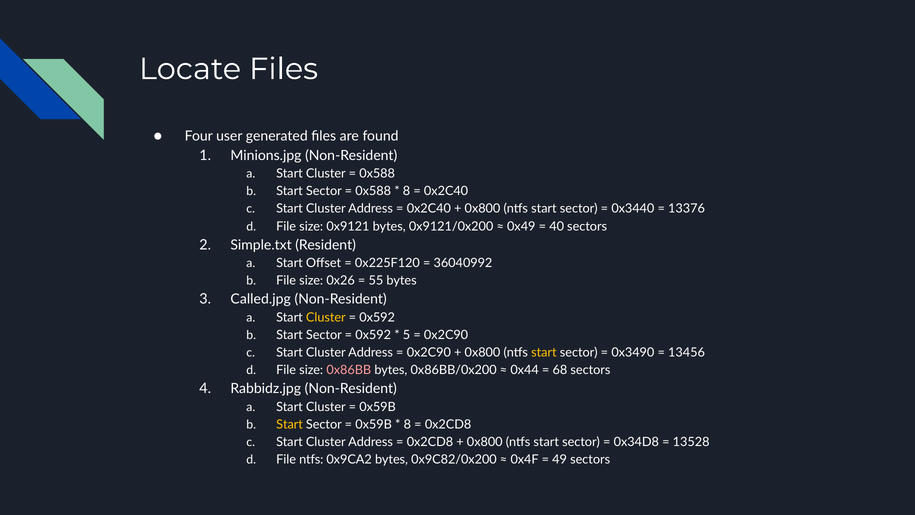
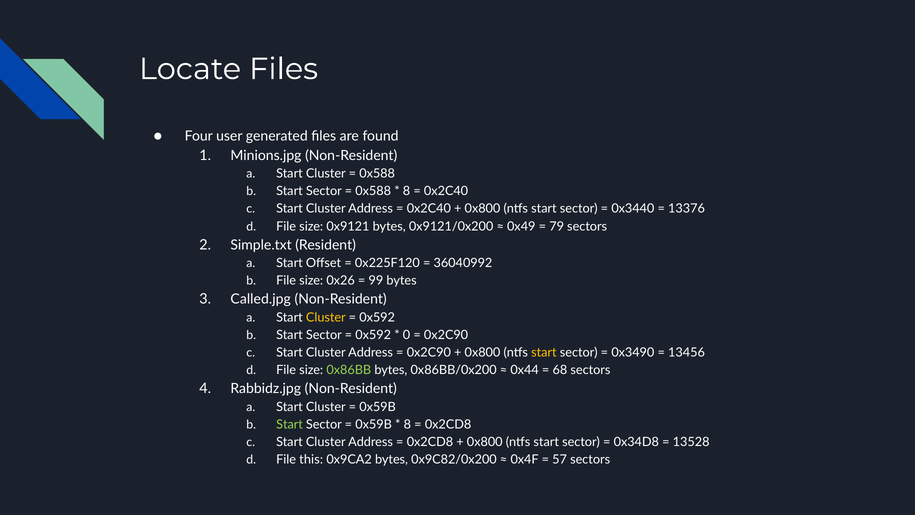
40: 40 -> 79
55: 55 -> 99
5: 5 -> 0
0x86BB colour: pink -> light green
Start at (290, 424) colour: yellow -> light green
File ntfs: ntfs -> this
49: 49 -> 57
